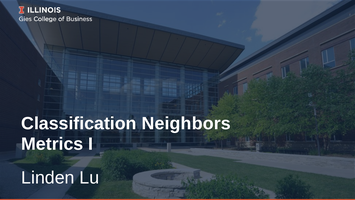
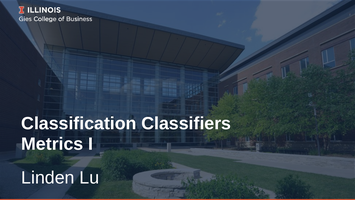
Neighbors: Neighbors -> Classifiers
